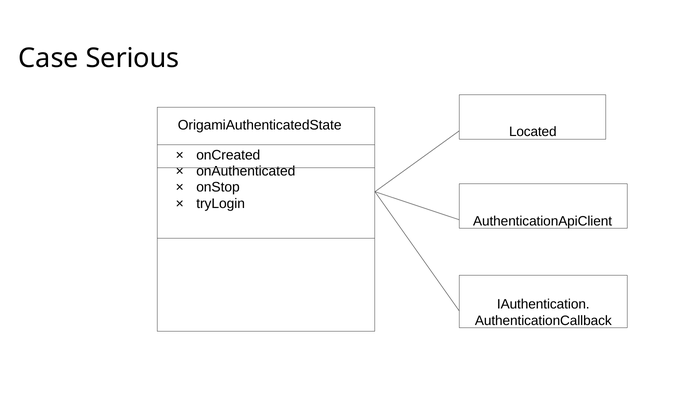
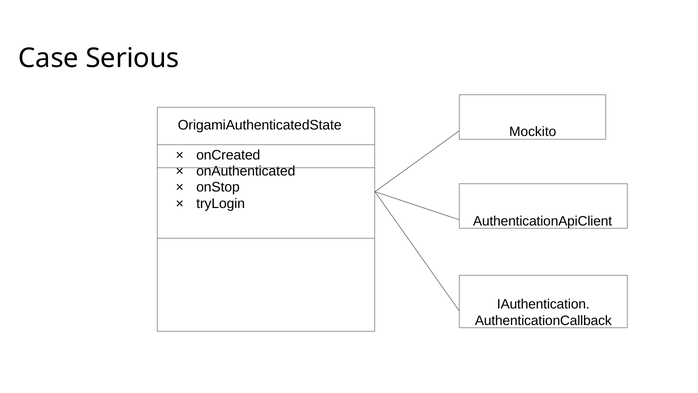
Located: Located -> Mockito
